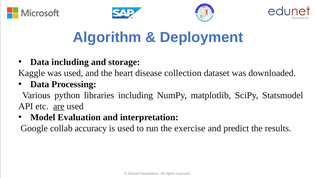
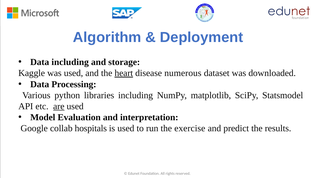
heart underline: none -> present
collection: collection -> numerous
accuracy: accuracy -> hospitals
